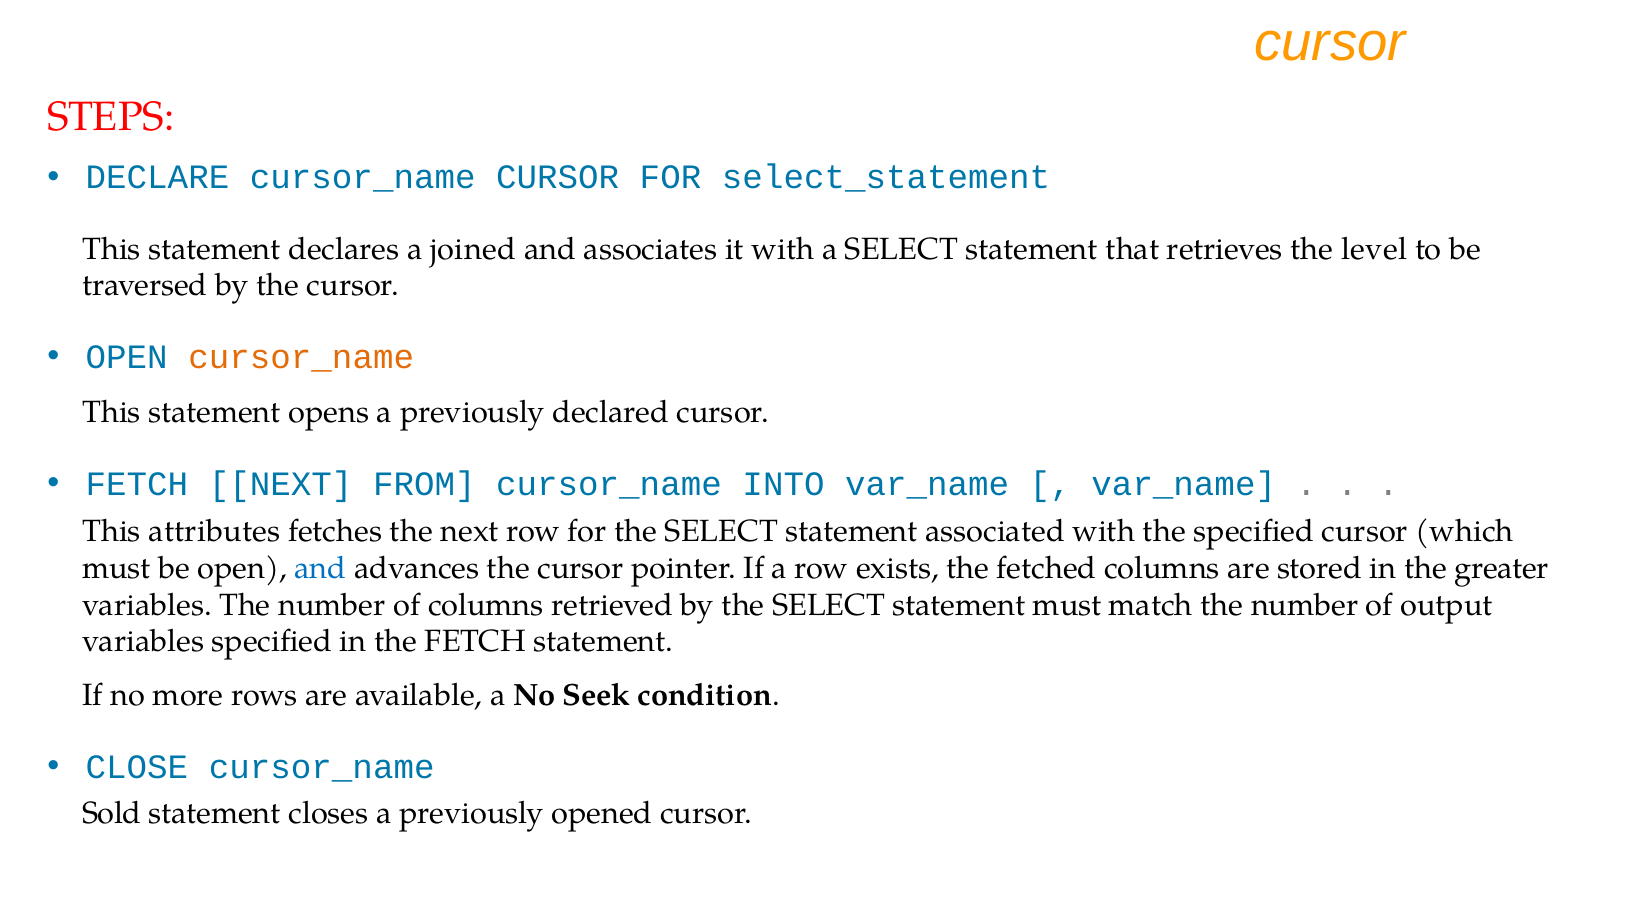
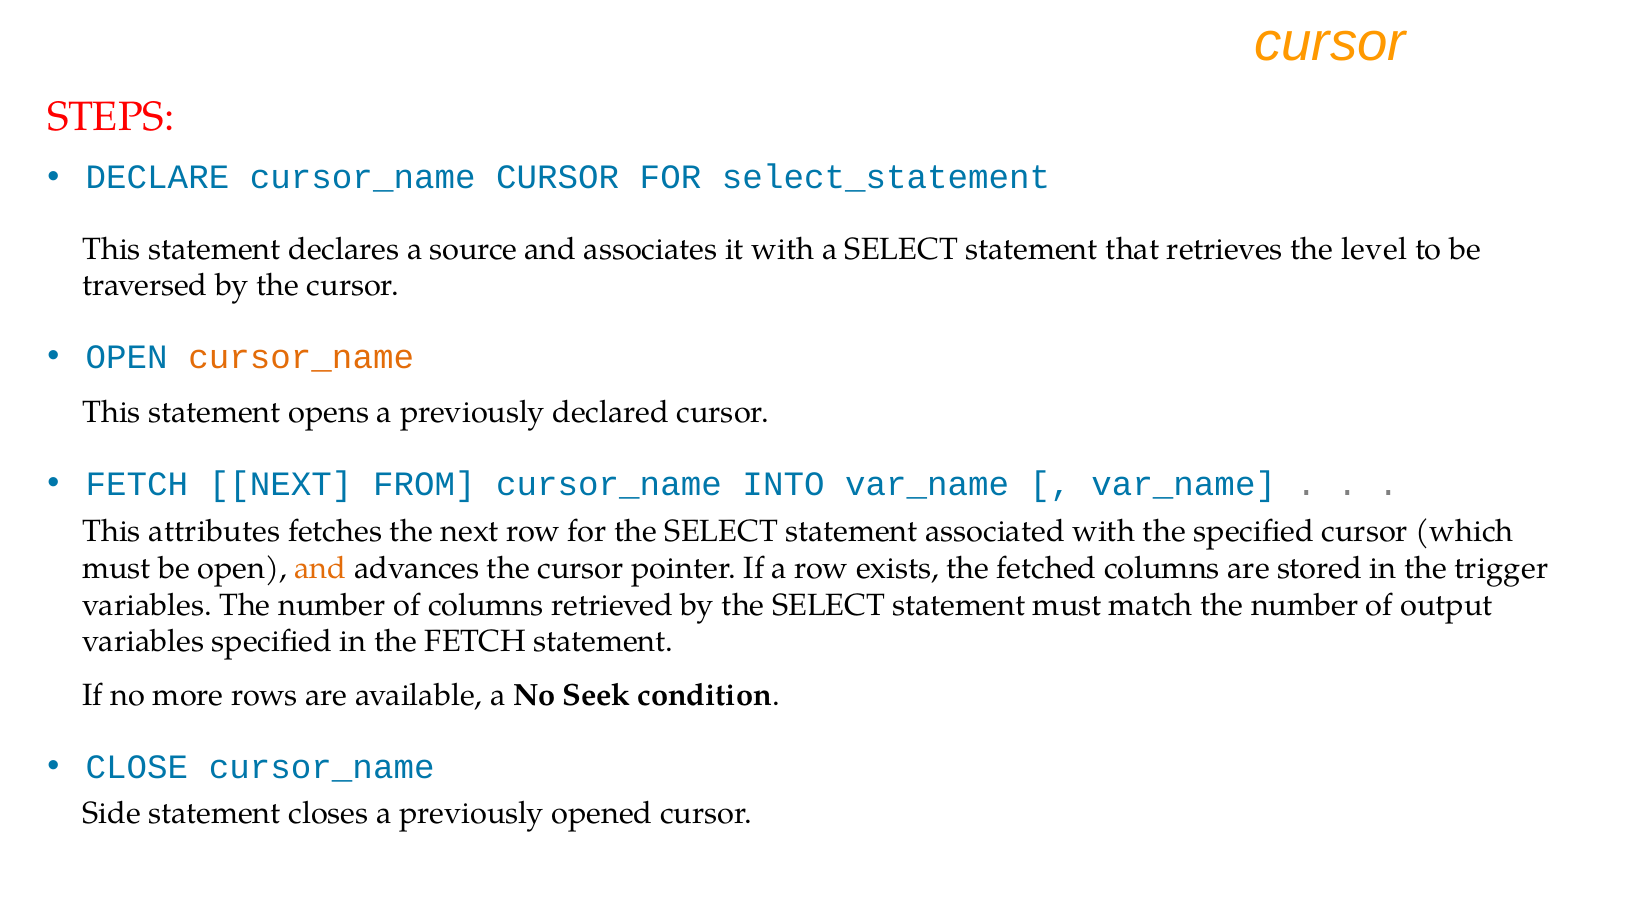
joined: joined -> source
and at (321, 568) colour: blue -> orange
greater: greater -> trigger
Sold: Sold -> Side
